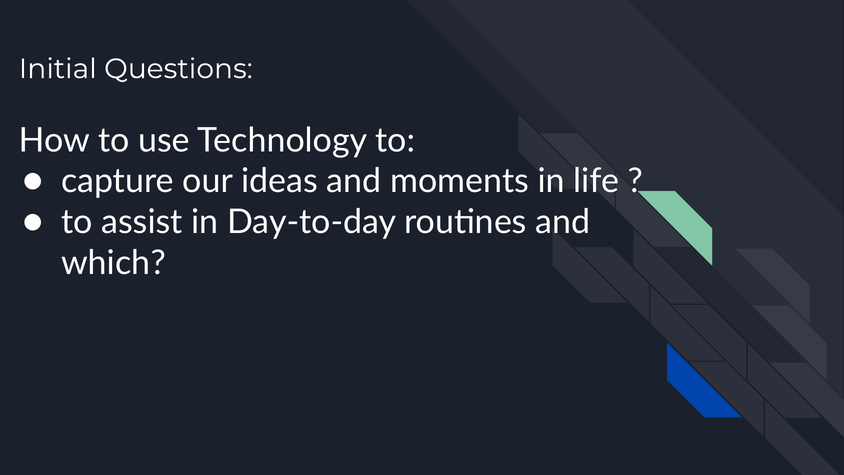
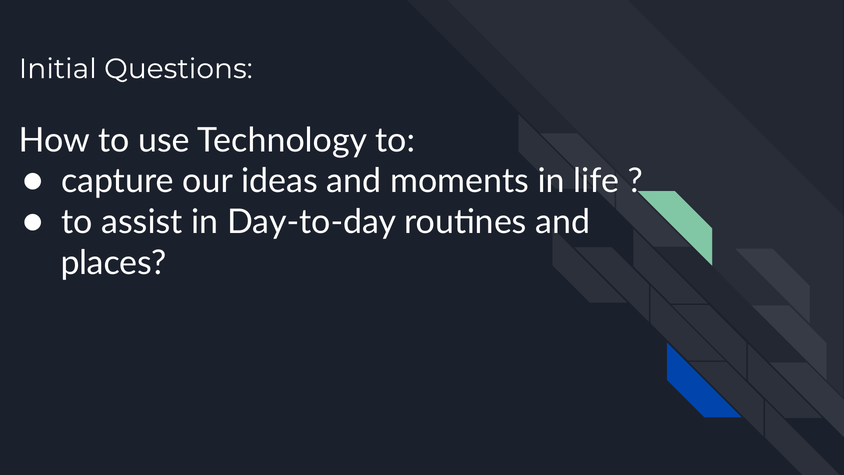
which: which -> places
